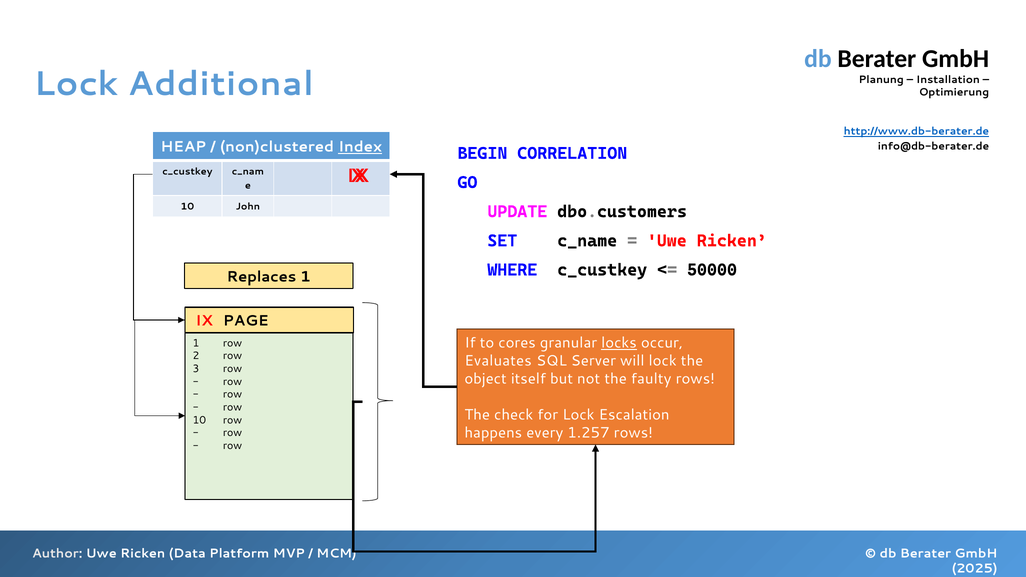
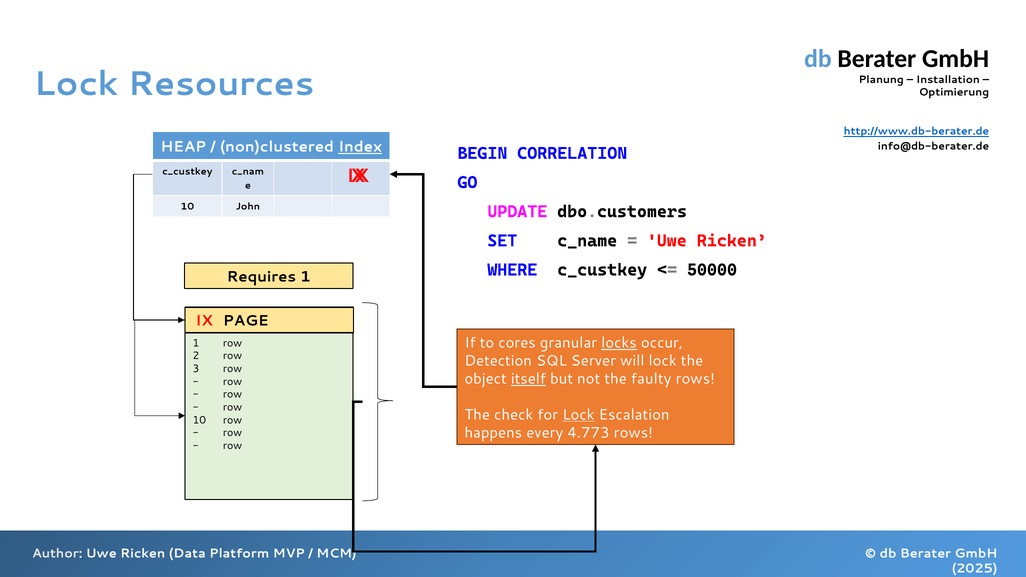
Additional: Additional -> Resources
Replaces: Replaces -> Requires
Evaluates: Evaluates -> Detection
itself underline: none -> present
Lock at (578, 415) underline: none -> present
1.257: 1.257 -> 4.773
